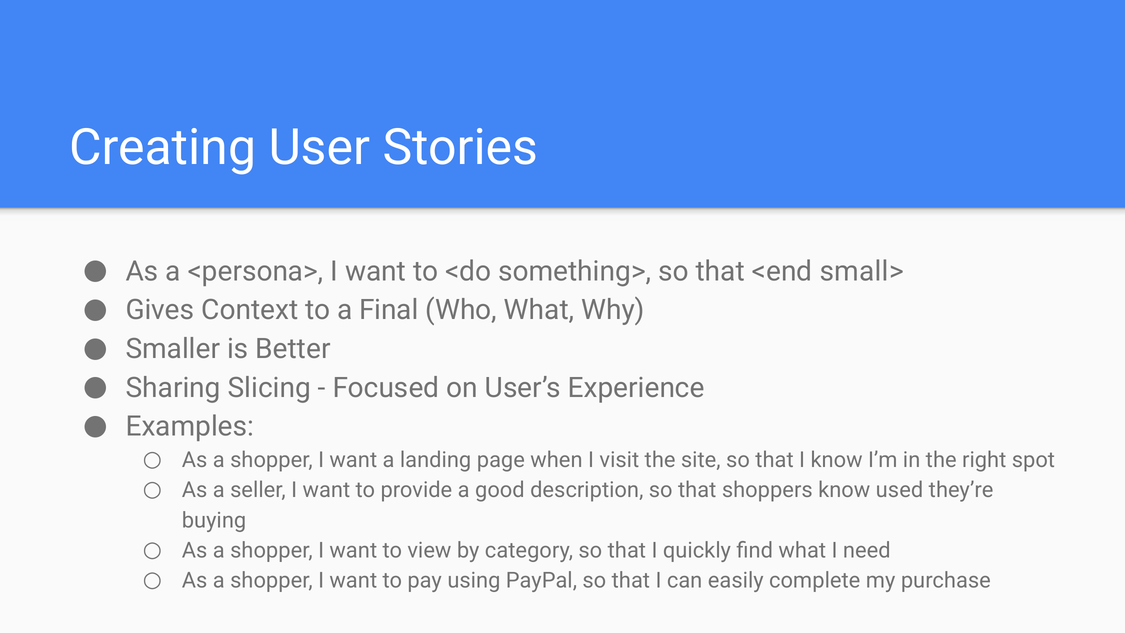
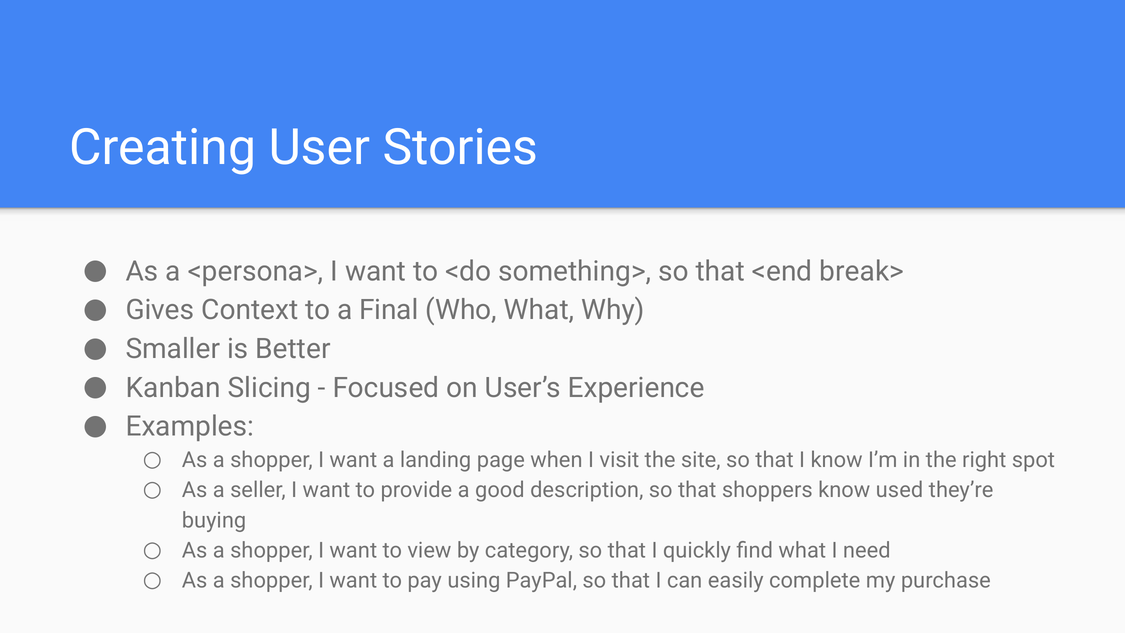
small>: small> -> break>
Sharing: Sharing -> Kanban
